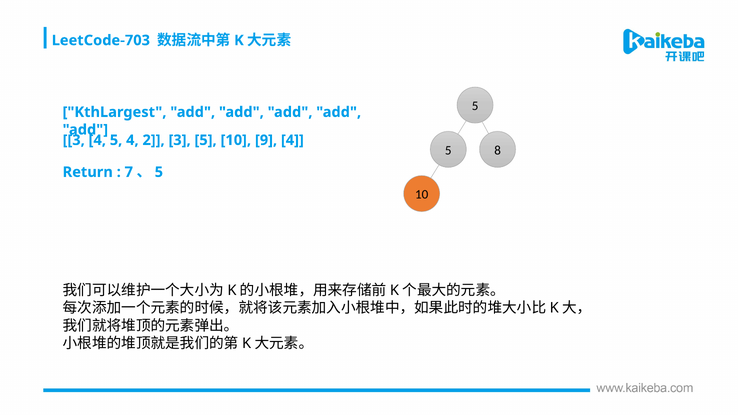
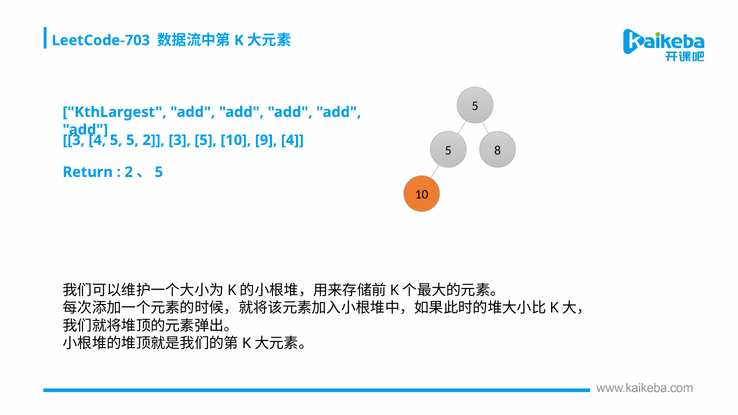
4 5 4: 4 -> 5
7 at (129, 172): 7 -> 2
